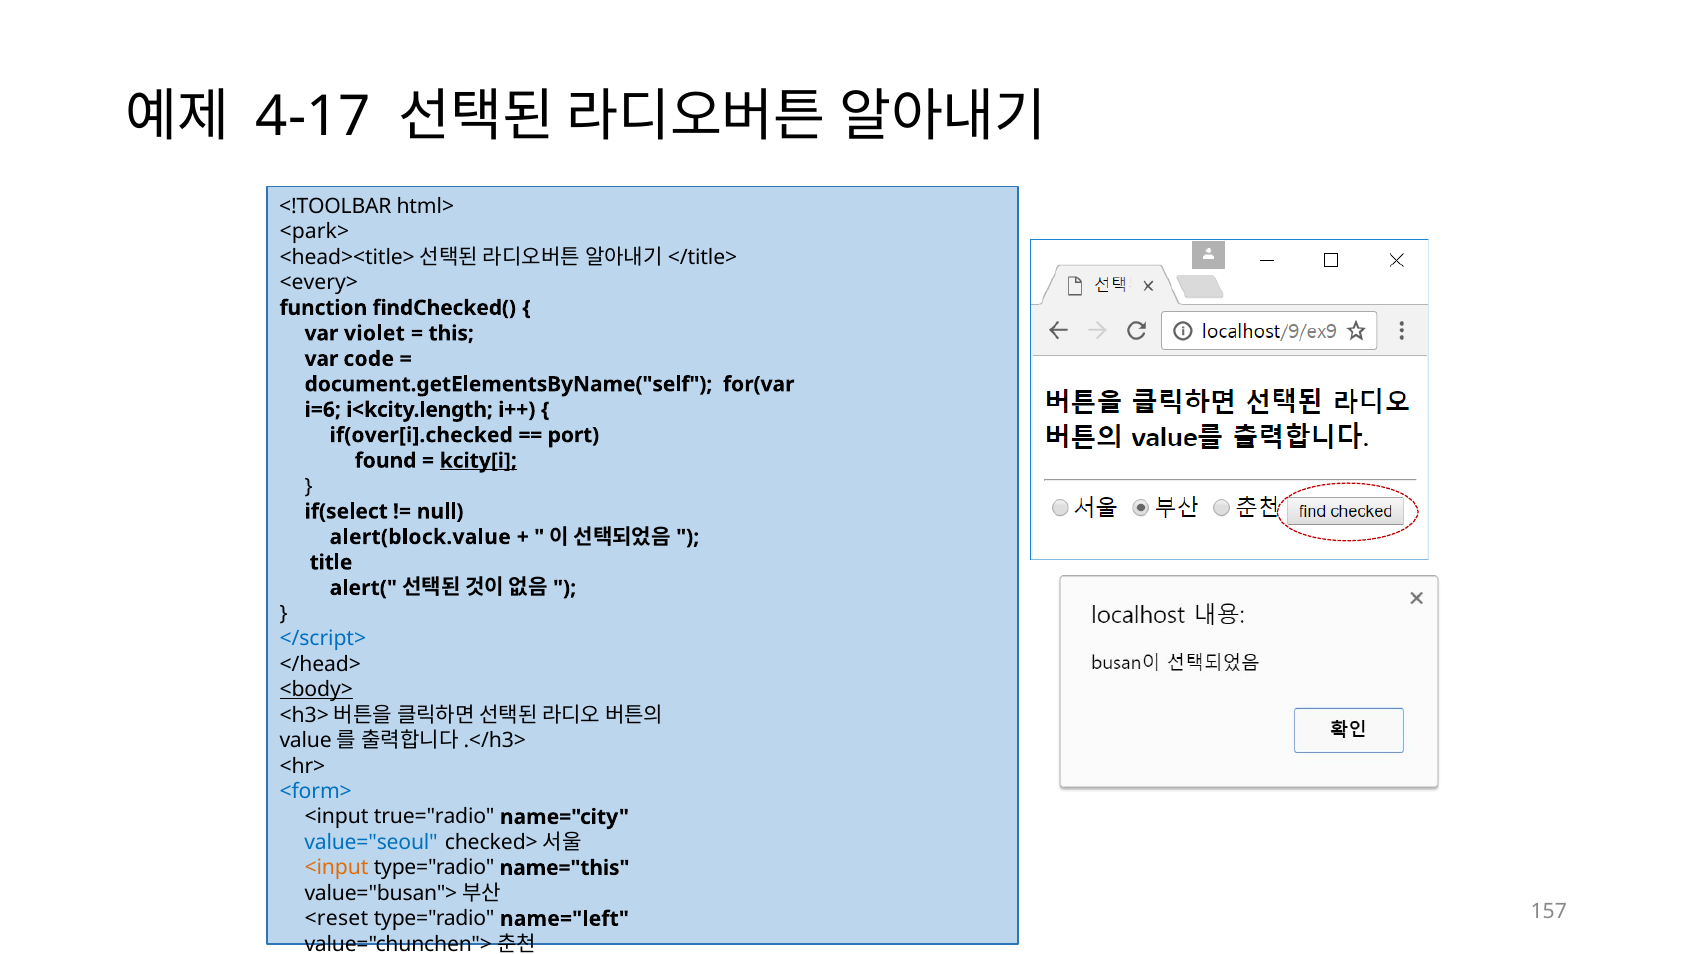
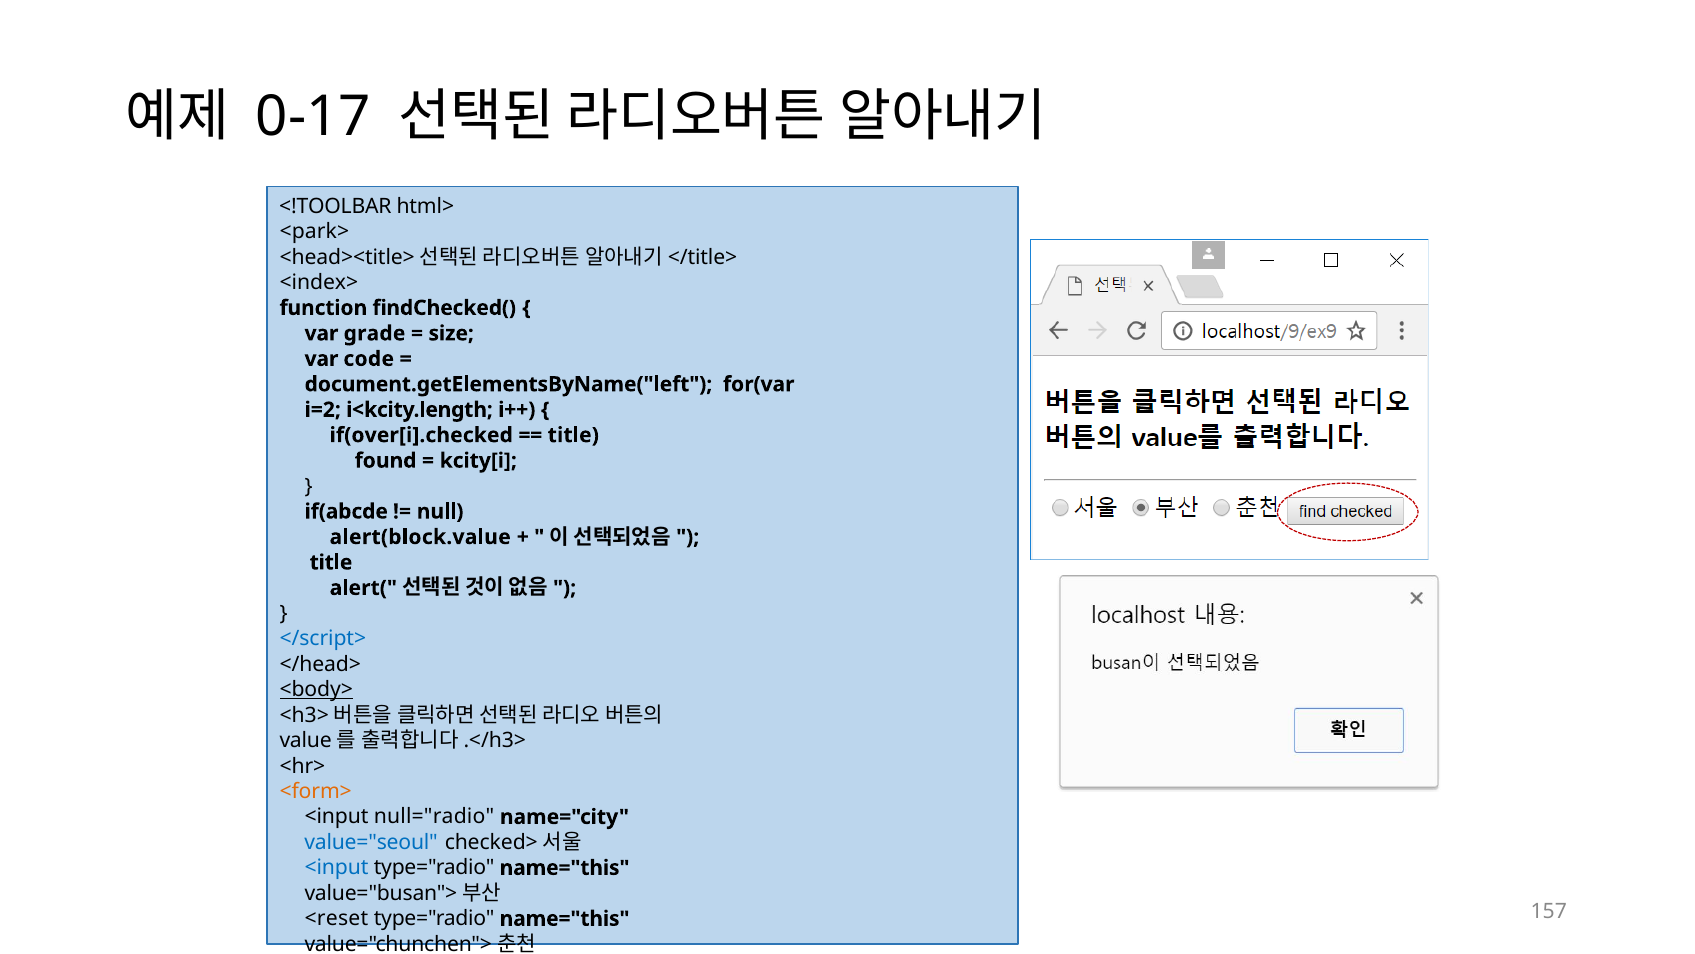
4-17: 4-17 -> 0-17
<every>: <every> -> <index>
violet: violet -> grade
this: this -> size
document.getElementsByName("self: document.getElementsByName("self -> document.getElementsByName("left
i=6: i=6 -> i=2
port at (573, 435): port -> title
kcity[i underline: present -> none
if(select: if(select -> if(abcde
<form> colour: blue -> orange
true="radio: true="radio -> null="radio
<input at (337, 867) colour: orange -> blue
name="left at (564, 918): name="left -> name="this
